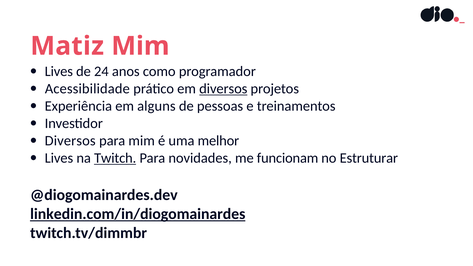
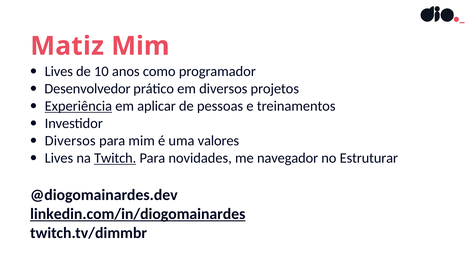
24: 24 -> 10
Acessibilidade: Acessibilidade -> Desenvolvedor
diversos at (223, 89) underline: present -> none
Experiência underline: none -> present
alguns: alguns -> aplicar
melhor: melhor -> valores
funcionam: funcionam -> navegador
